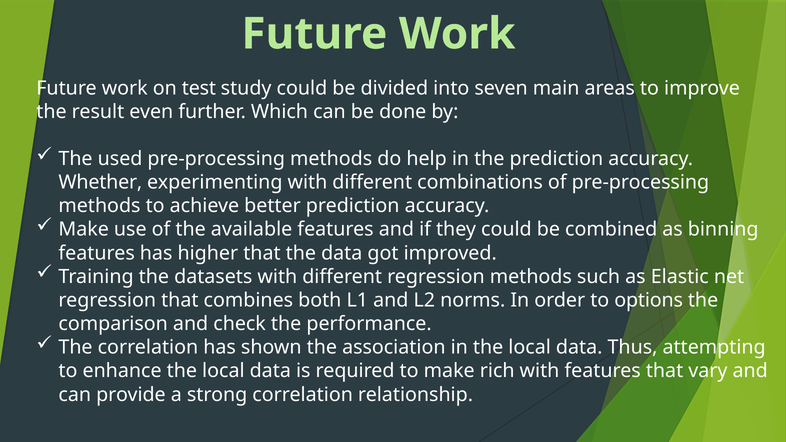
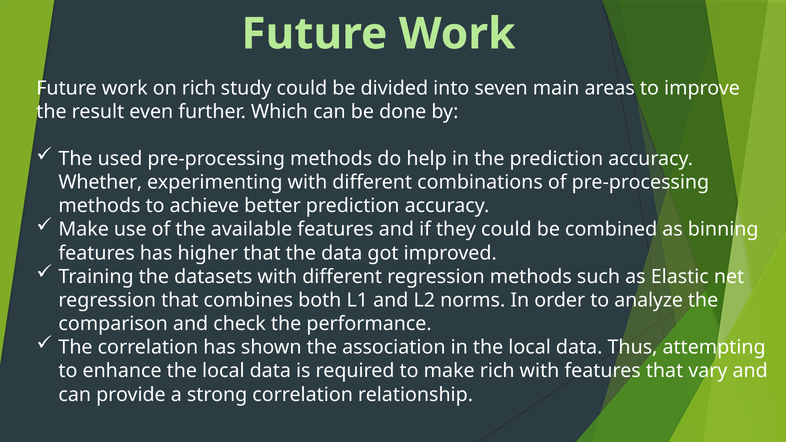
on test: test -> rich
options: options -> analyze
